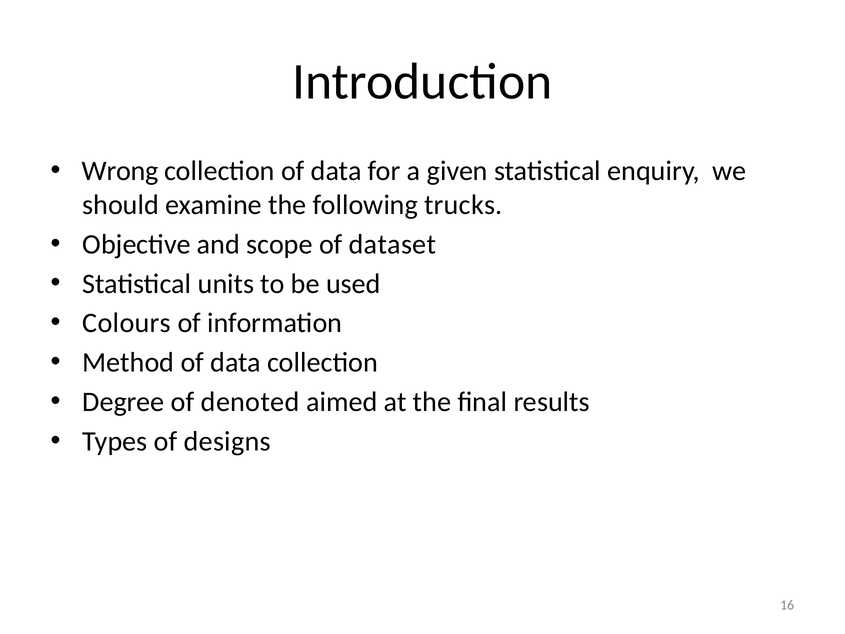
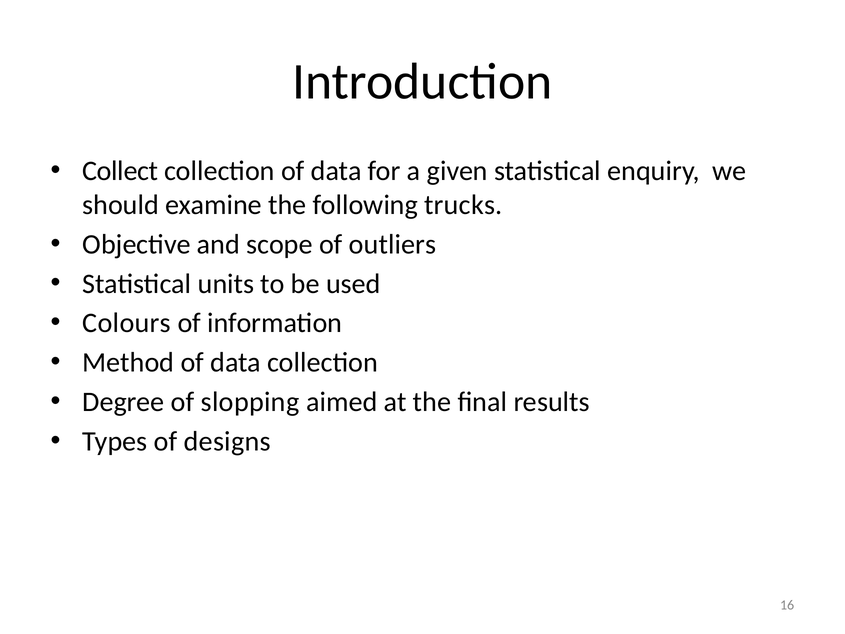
Wrong: Wrong -> Collect
dataset: dataset -> outliers
denoted: denoted -> slopping
